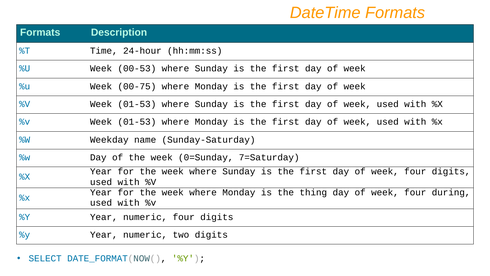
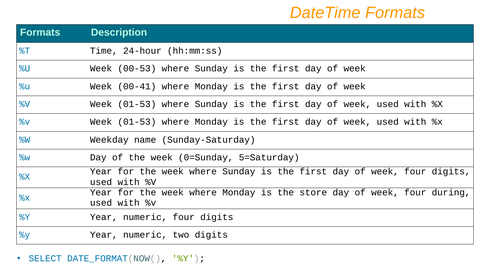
00-75: 00-75 -> 00-41
7=Saturday: 7=Saturday -> 5=Saturday
thing: thing -> store
